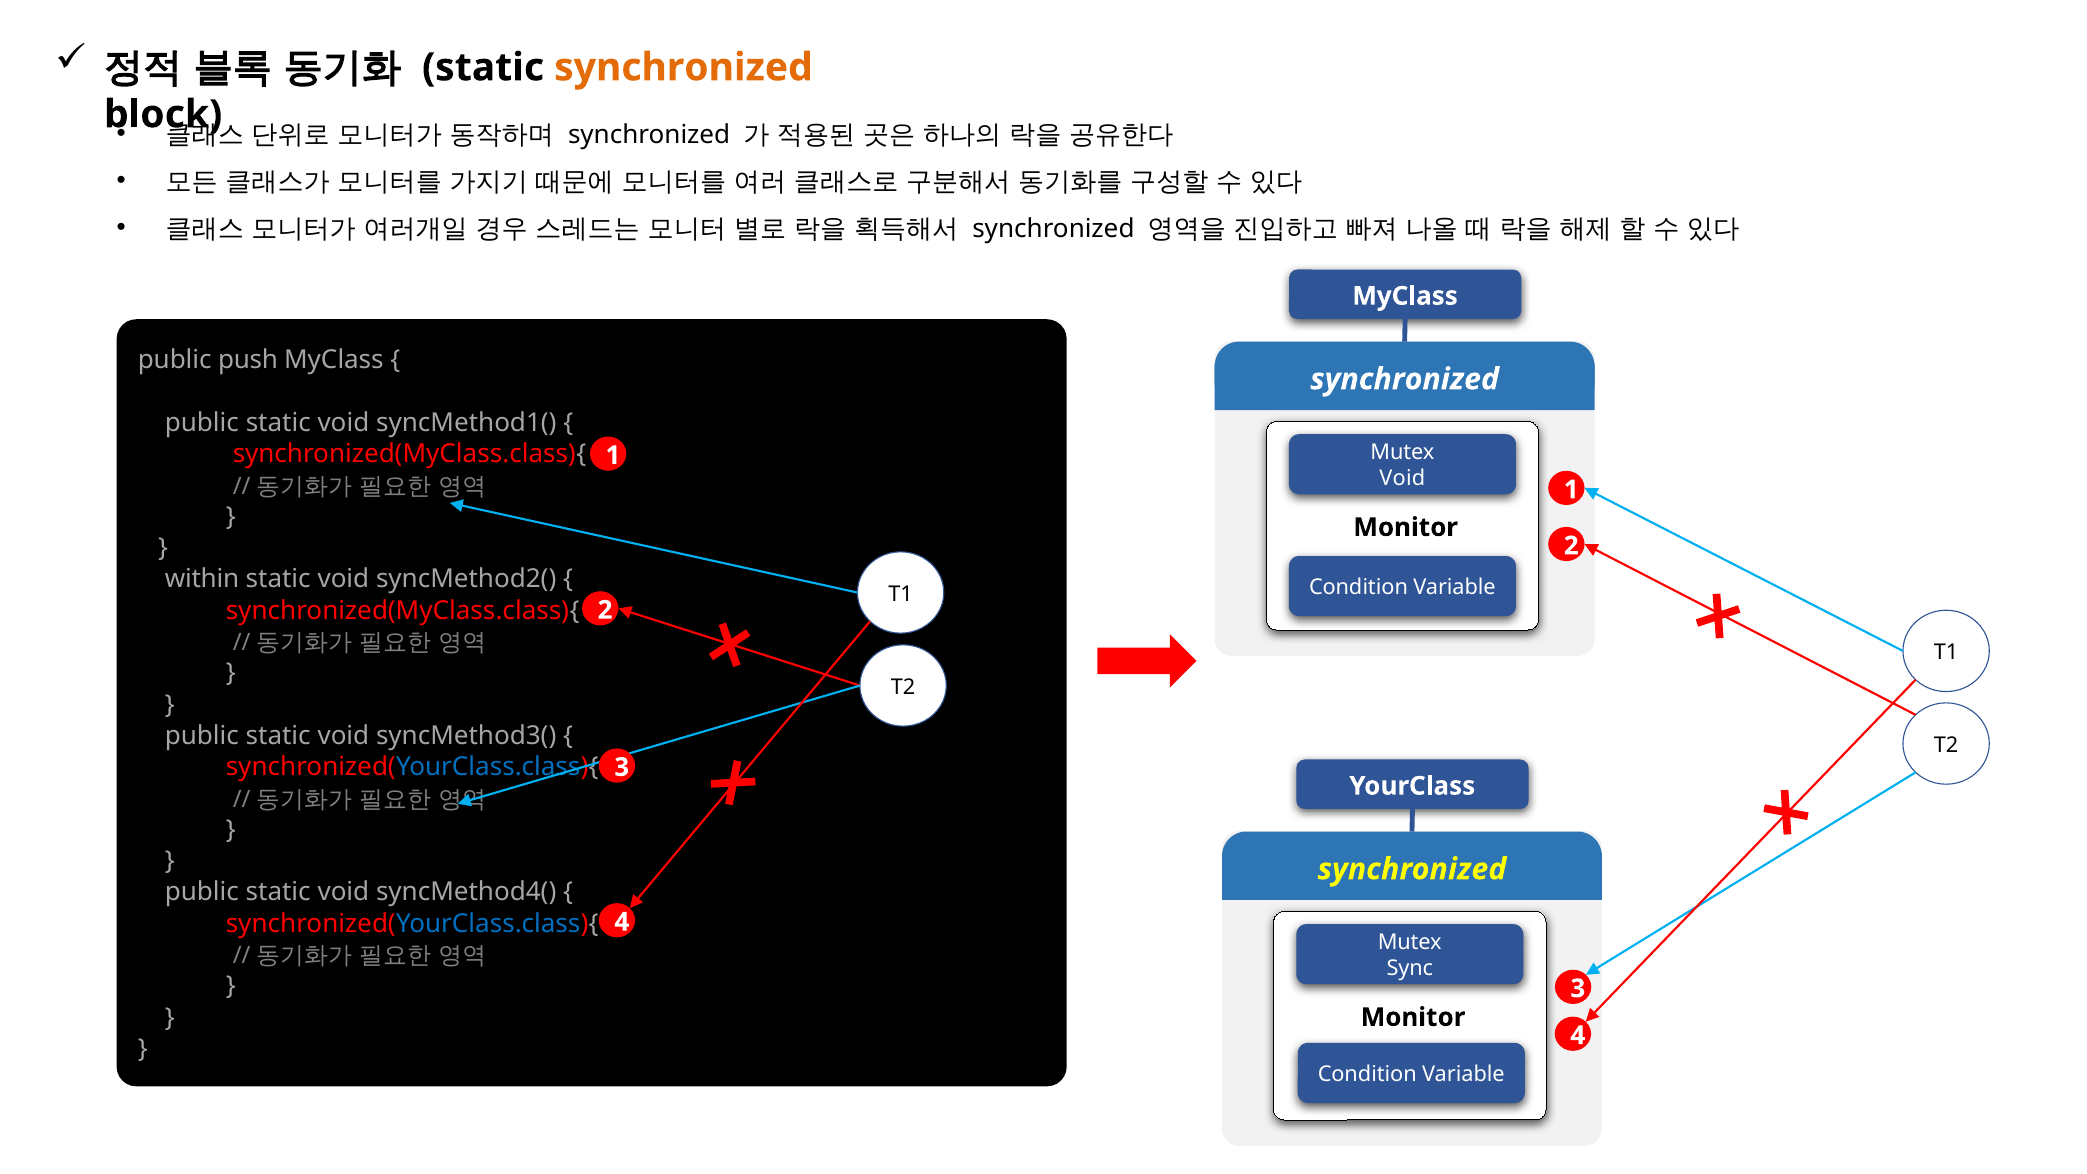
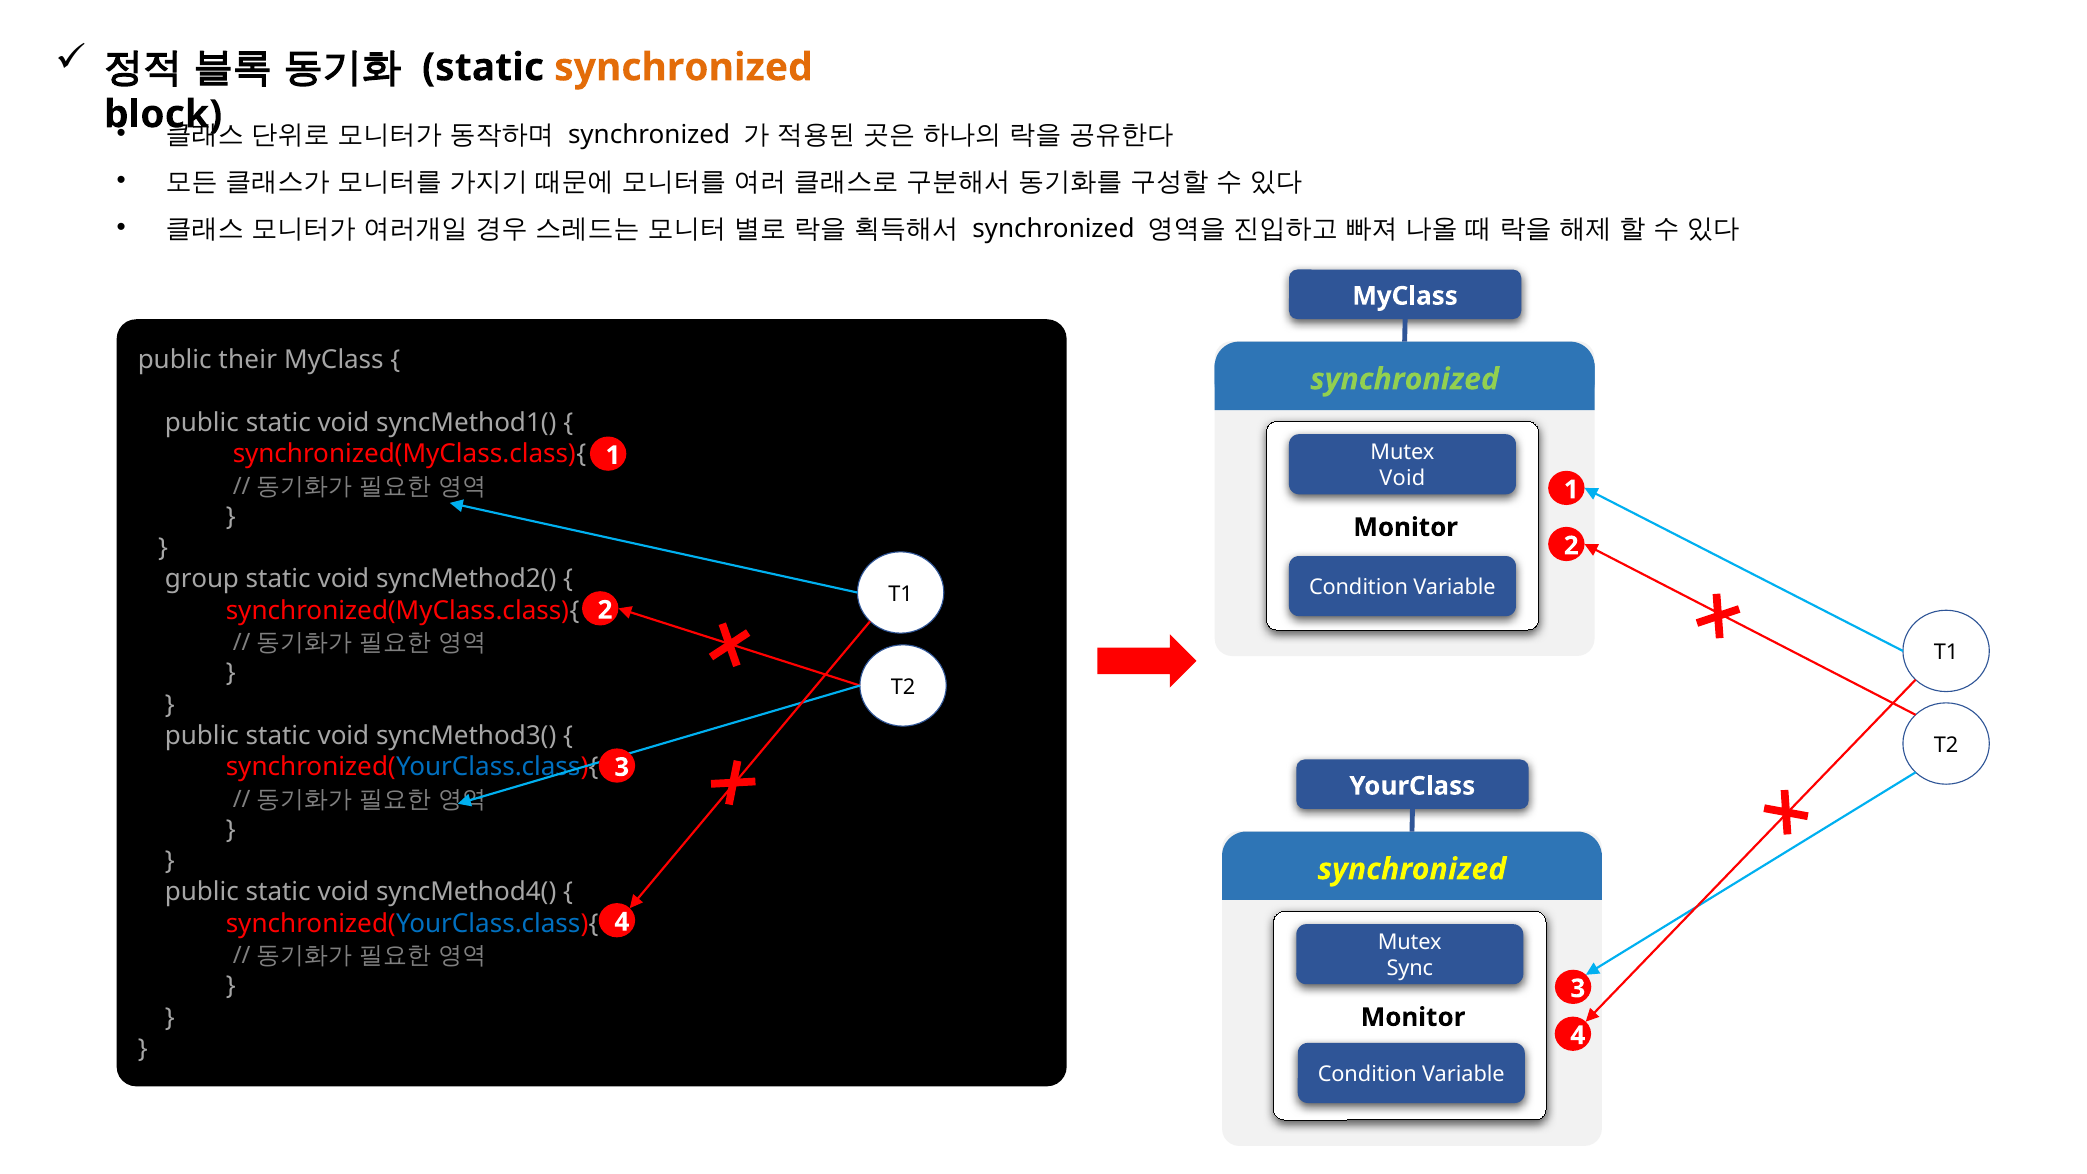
push: push -> their
synchronized at (1405, 379) colour: white -> light green
within: within -> group
